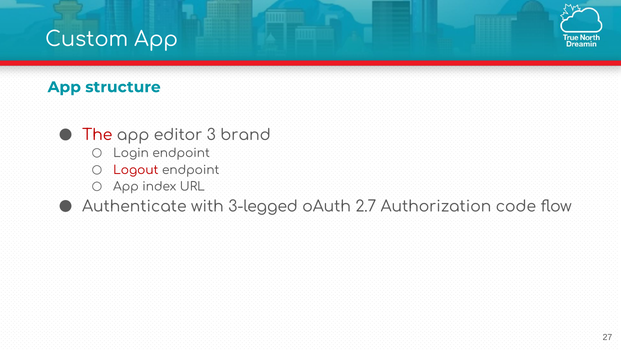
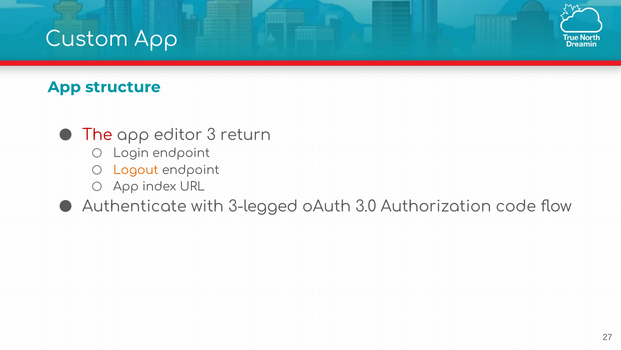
brand: brand -> return
Logout colour: red -> orange
2.7: 2.7 -> 3.0
